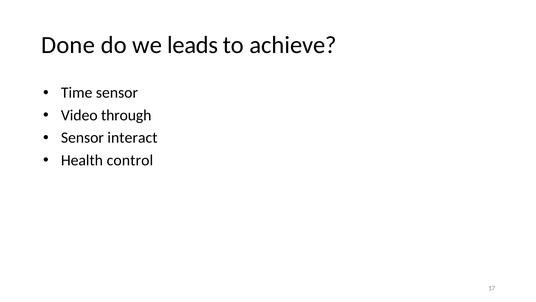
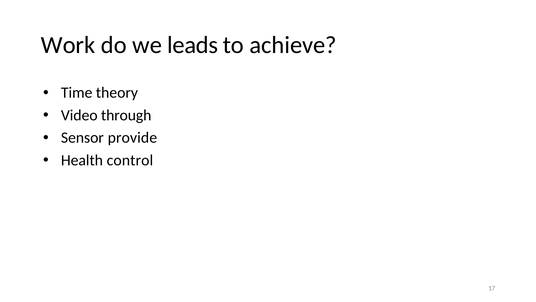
Done: Done -> Work
Time sensor: sensor -> theory
interact: interact -> provide
